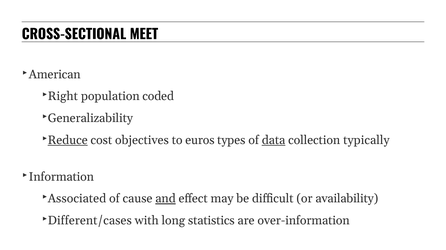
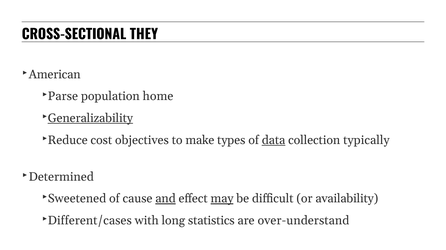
MEET: MEET -> THEY
Right: Right -> Parse
coded: coded -> home
Generalizability underline: none -> present
Reduce underline: present -> none
euros: euros -> make
Information: Information -> Determined
Associated: Associated -> Sweetened
may underline: none -> present
over-information: over-information -> over-understand
